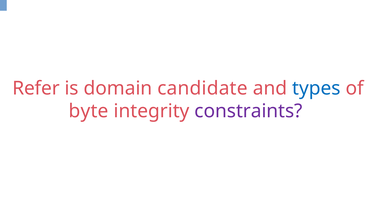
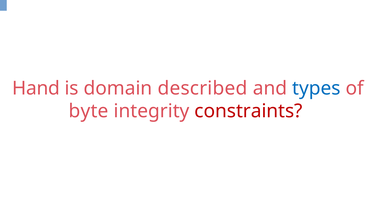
Refer: Refer -> Hand
candidate: candidate -> described
constraints colour: purple -> red
